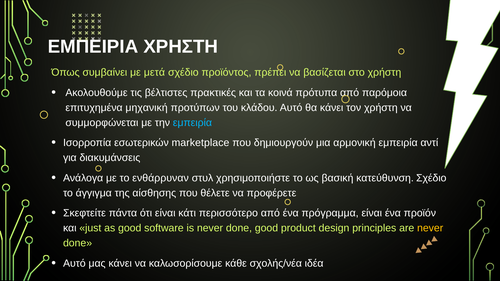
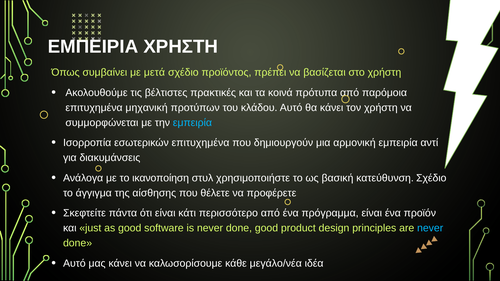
εσωτερικών marketplace: marketplace -> επιτυχημένα
ενθάρρυναν: ενθάρρυναν -> ικανοποίηση
never at (430, 228) colour: yellow -> light blue
σχολής/νέα: σχολής/νέα -> μεγάλο/νέα
